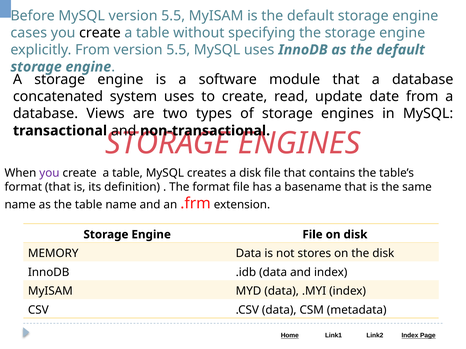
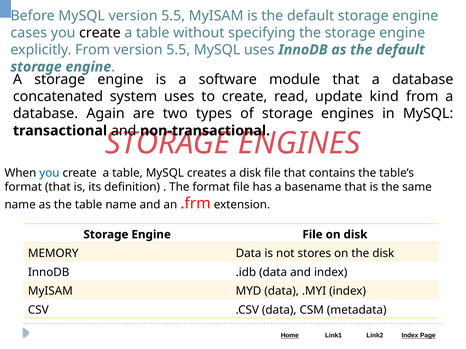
date: date -> kind
Views: Views -> Again
you at (49, 173) colour: purple -> blue
